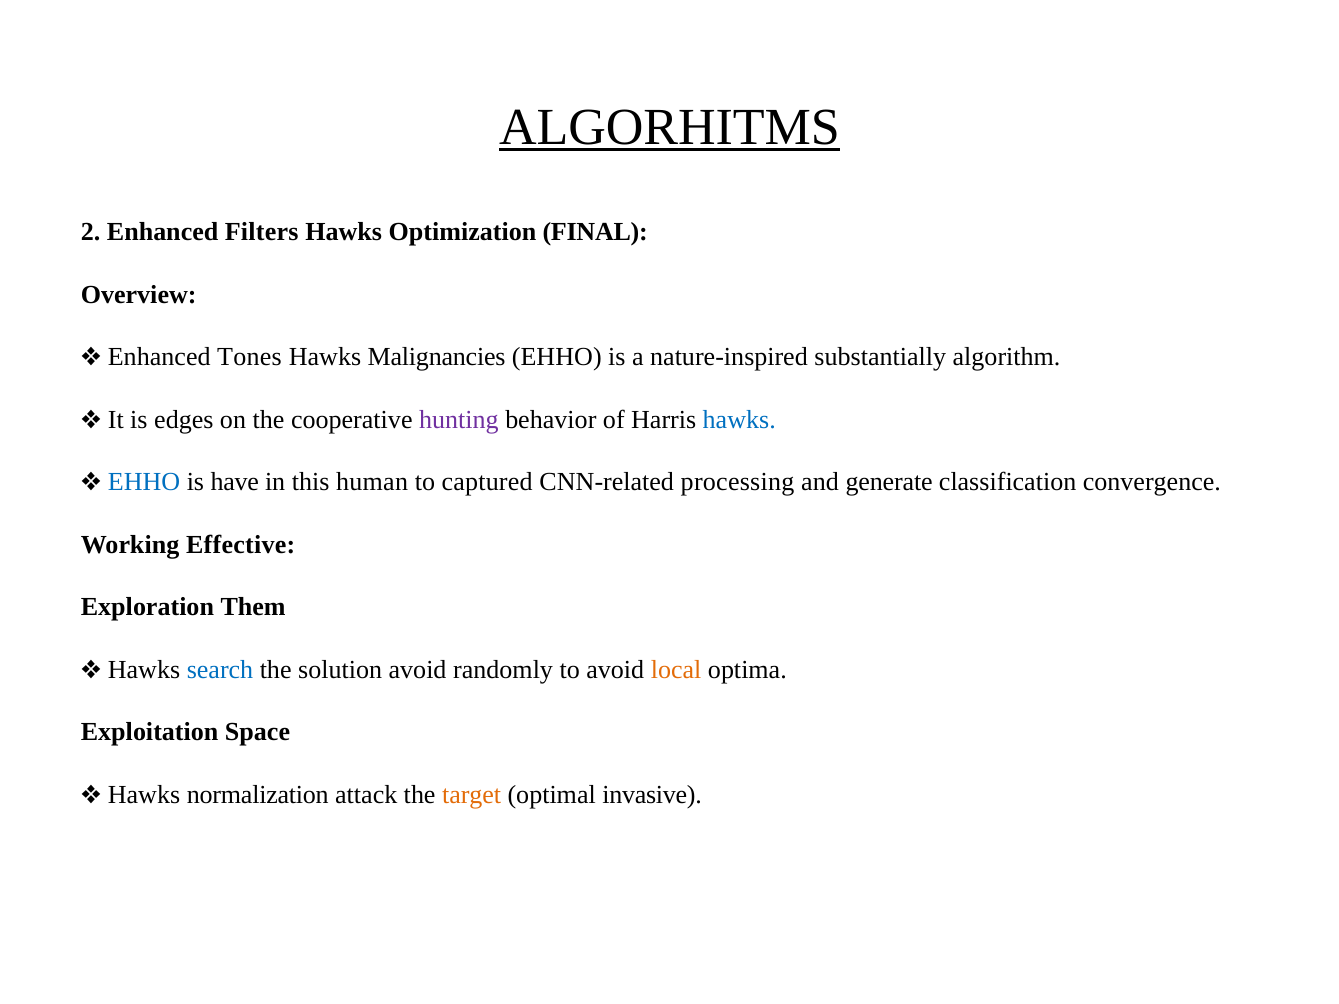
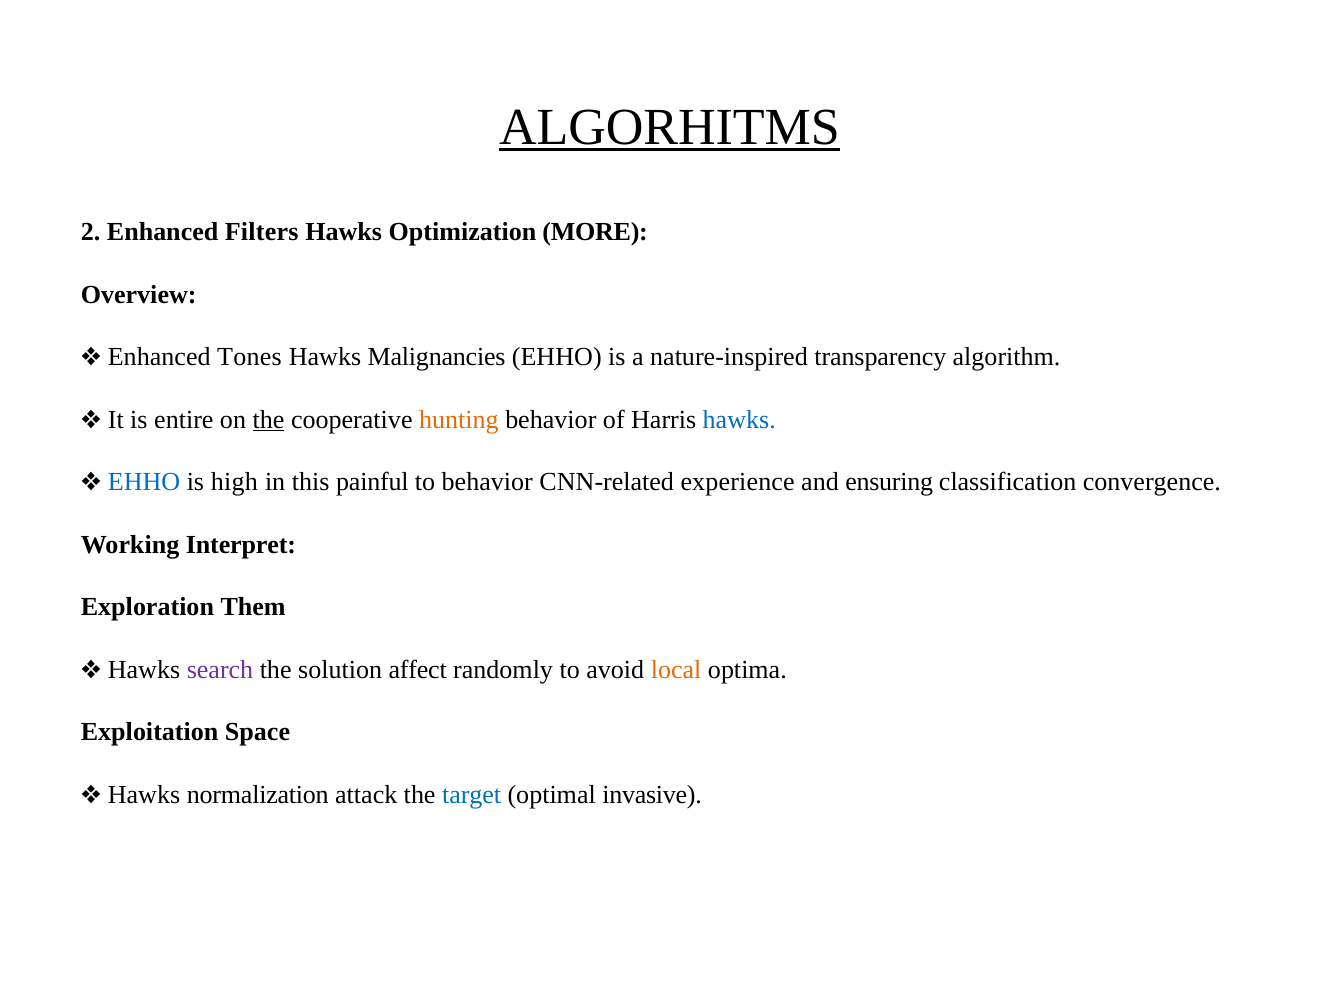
FINAL: FINAL -> MORE
substantially: substantially -> transparency
edges: edges -> entire
the at (269, 420) underline: none -> present
hunting colour: purple -> orange
have: have -> high
human: human -> painful
to captured: captured -> behavior
processing: processing -> experience
generate: generate -> ensuring
Effective: Effective -> Interpret
search colour: blue -> purple
solution avoid: avoid -> affect
target colour: orange -> blue
